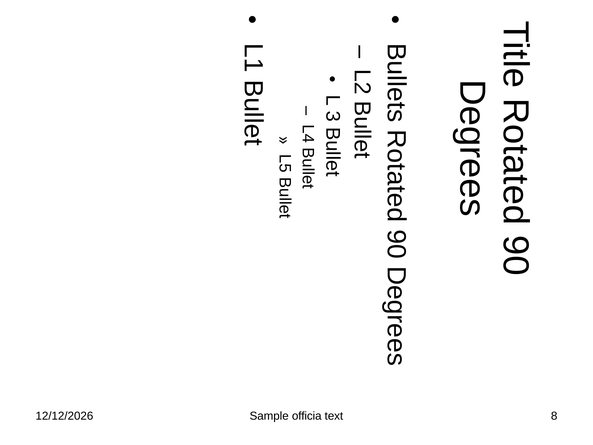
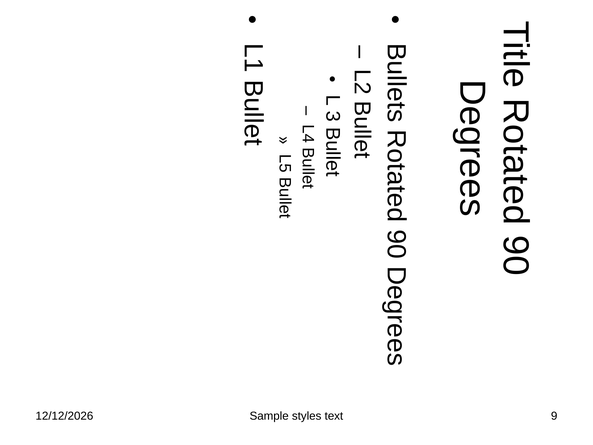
officia: officia -> styles
text 8: 8 -> 9
